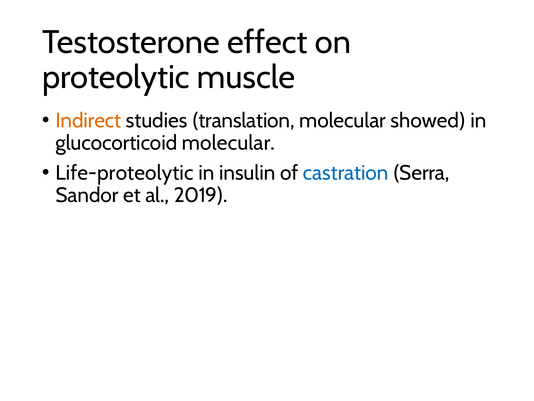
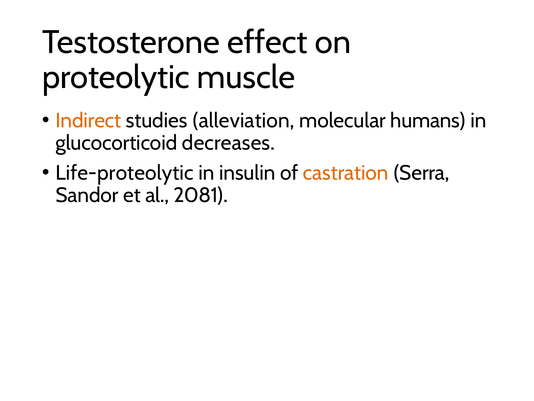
translation: translation -> alleviation
showed: showed -> humans
glucocorticoid molecular: molecular -> decreases
castration colour: blue -> orange
2019: 2019 -> 2081
